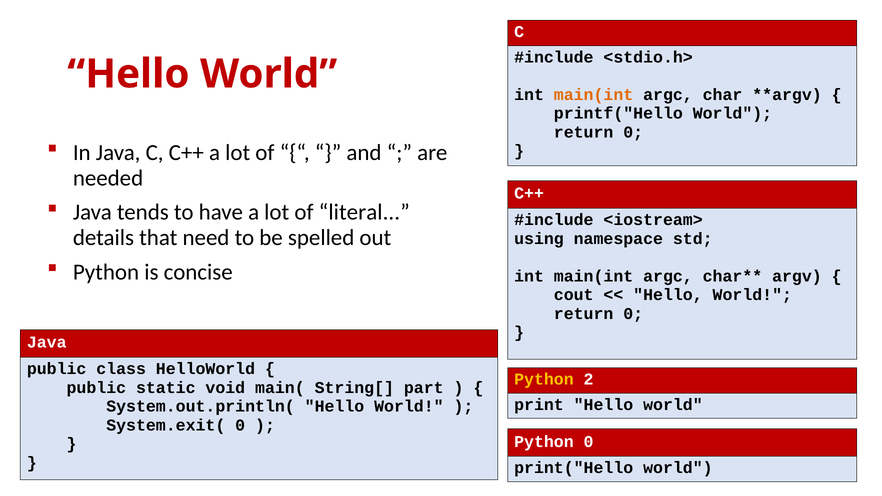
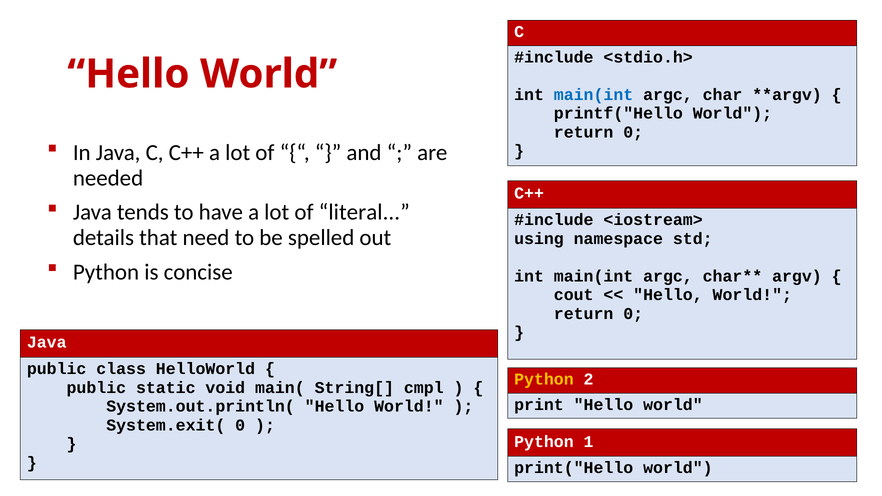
main(int at (594, 95) colour: orange -> blue
part: part -> cmpl
Python 0: 0 -> 1
